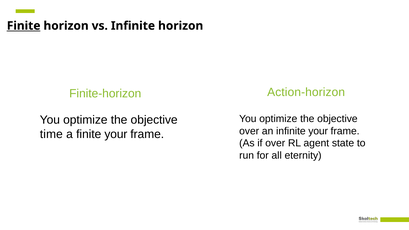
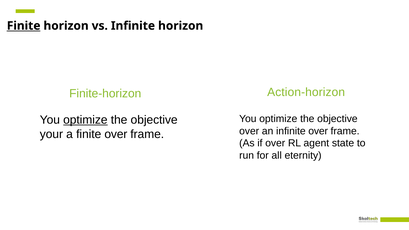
optimize at (85, 120) underline: none -> present
infinite your: your -> over
time: time -> your
finite your: your -> over
